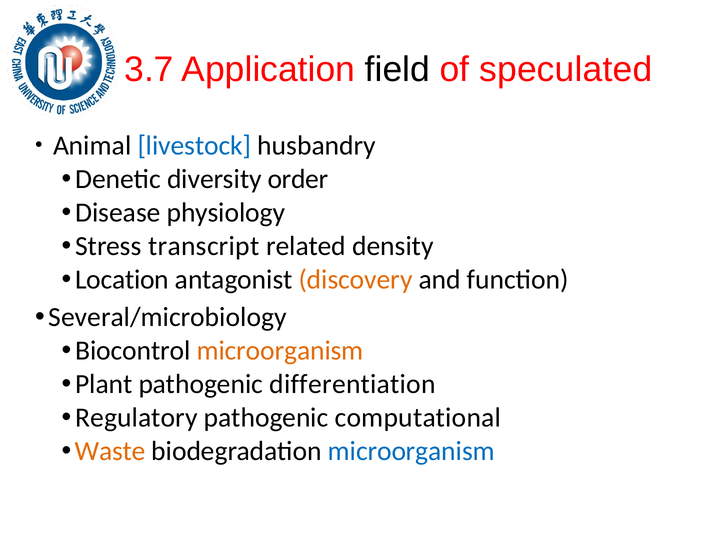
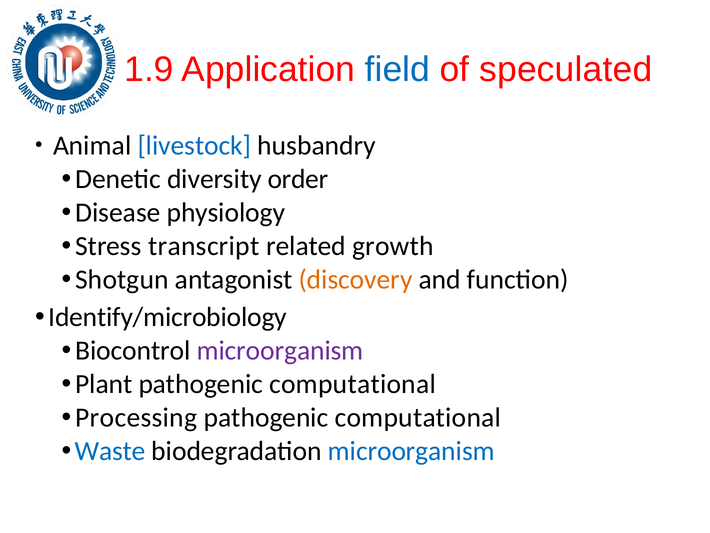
3.7: 3.7 -> 1.9
field colour: black -> blue
density: density -> growth
Location: Location -> Shotgun
Several/microbiology: Several/microbiology -> Identify/microbiology
microorganism at (280, 350) colour: orange -> purple
Plant pathogenic differentiation: differentiation -> computational
Regulatory: Regulatory -> Processing
Waste colour: orange -> blue
